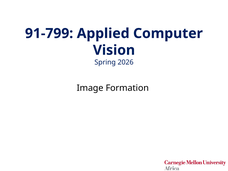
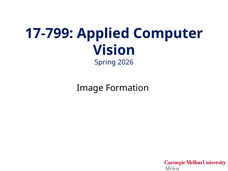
91-799: 91-799 -> 17-799
